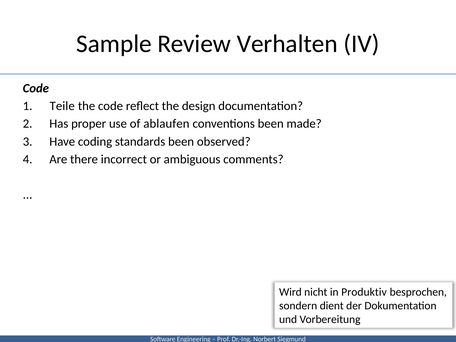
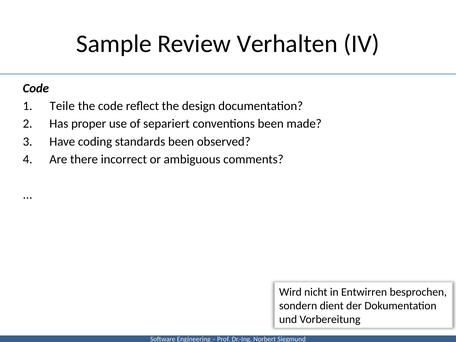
ablaufen: ablaufen -> separiert
Produktiv: Produktiv -> Entwirren
